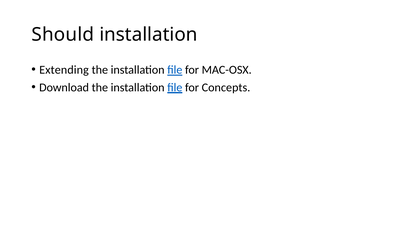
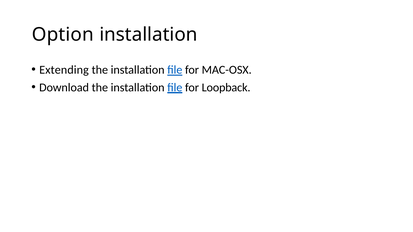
Should: Should -> Option
Concepts: Concepts -> Loopback
